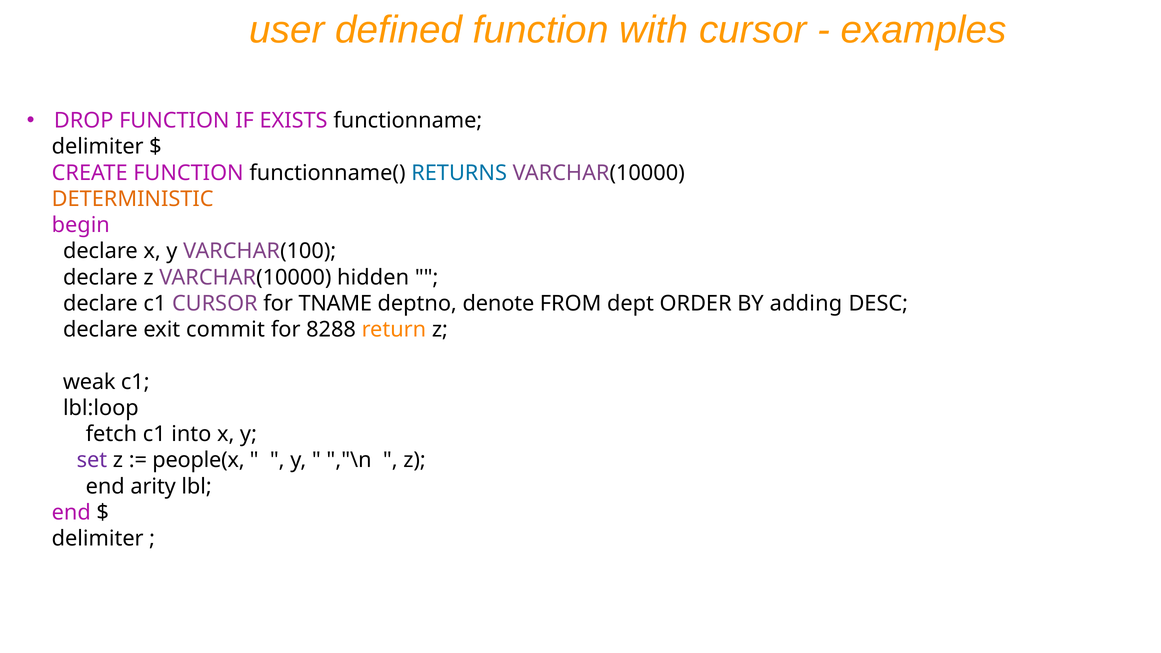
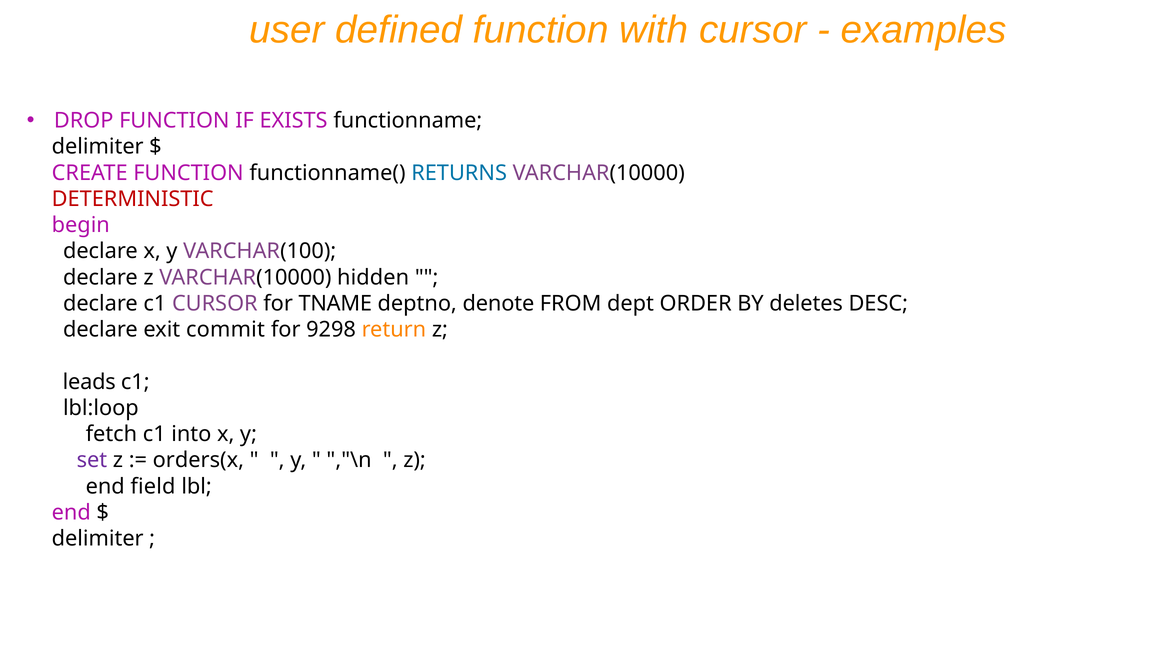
DETERMINISTIC colour: orange -> red
adding: adding -> deletes
8288: 8288 -> 9298
weak: weak -> leads
people(x: people(x -> orders(x
arity: arity -> field
